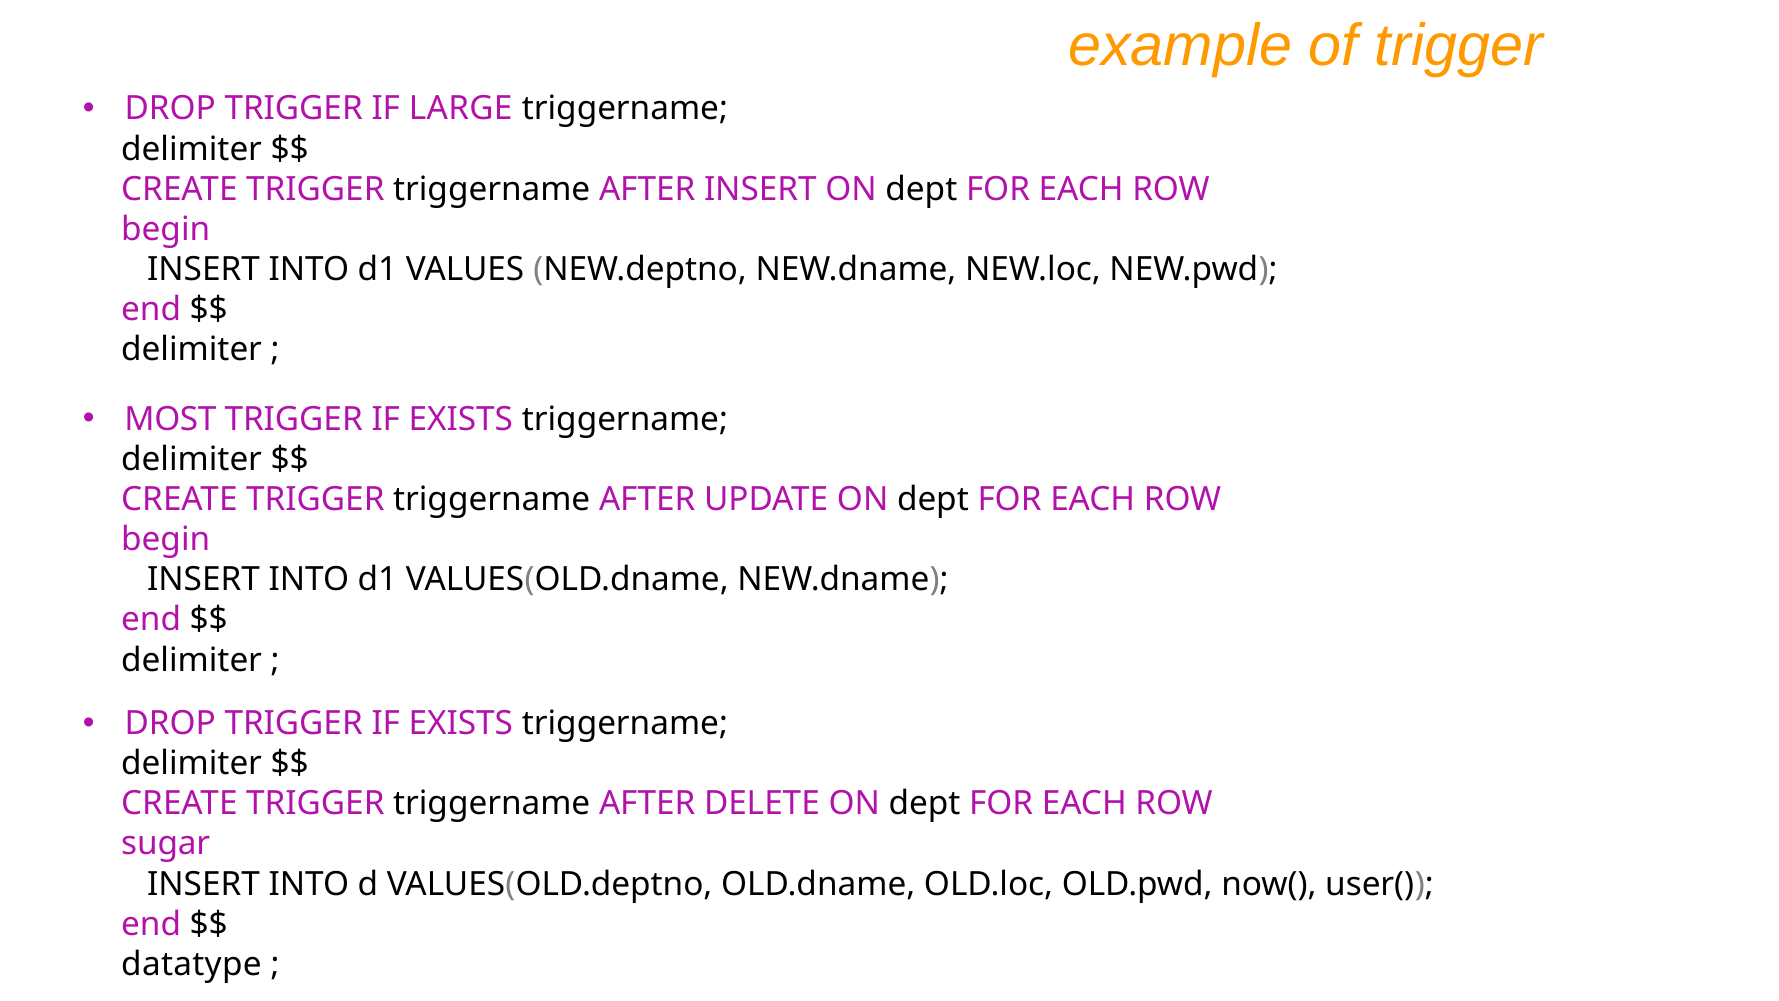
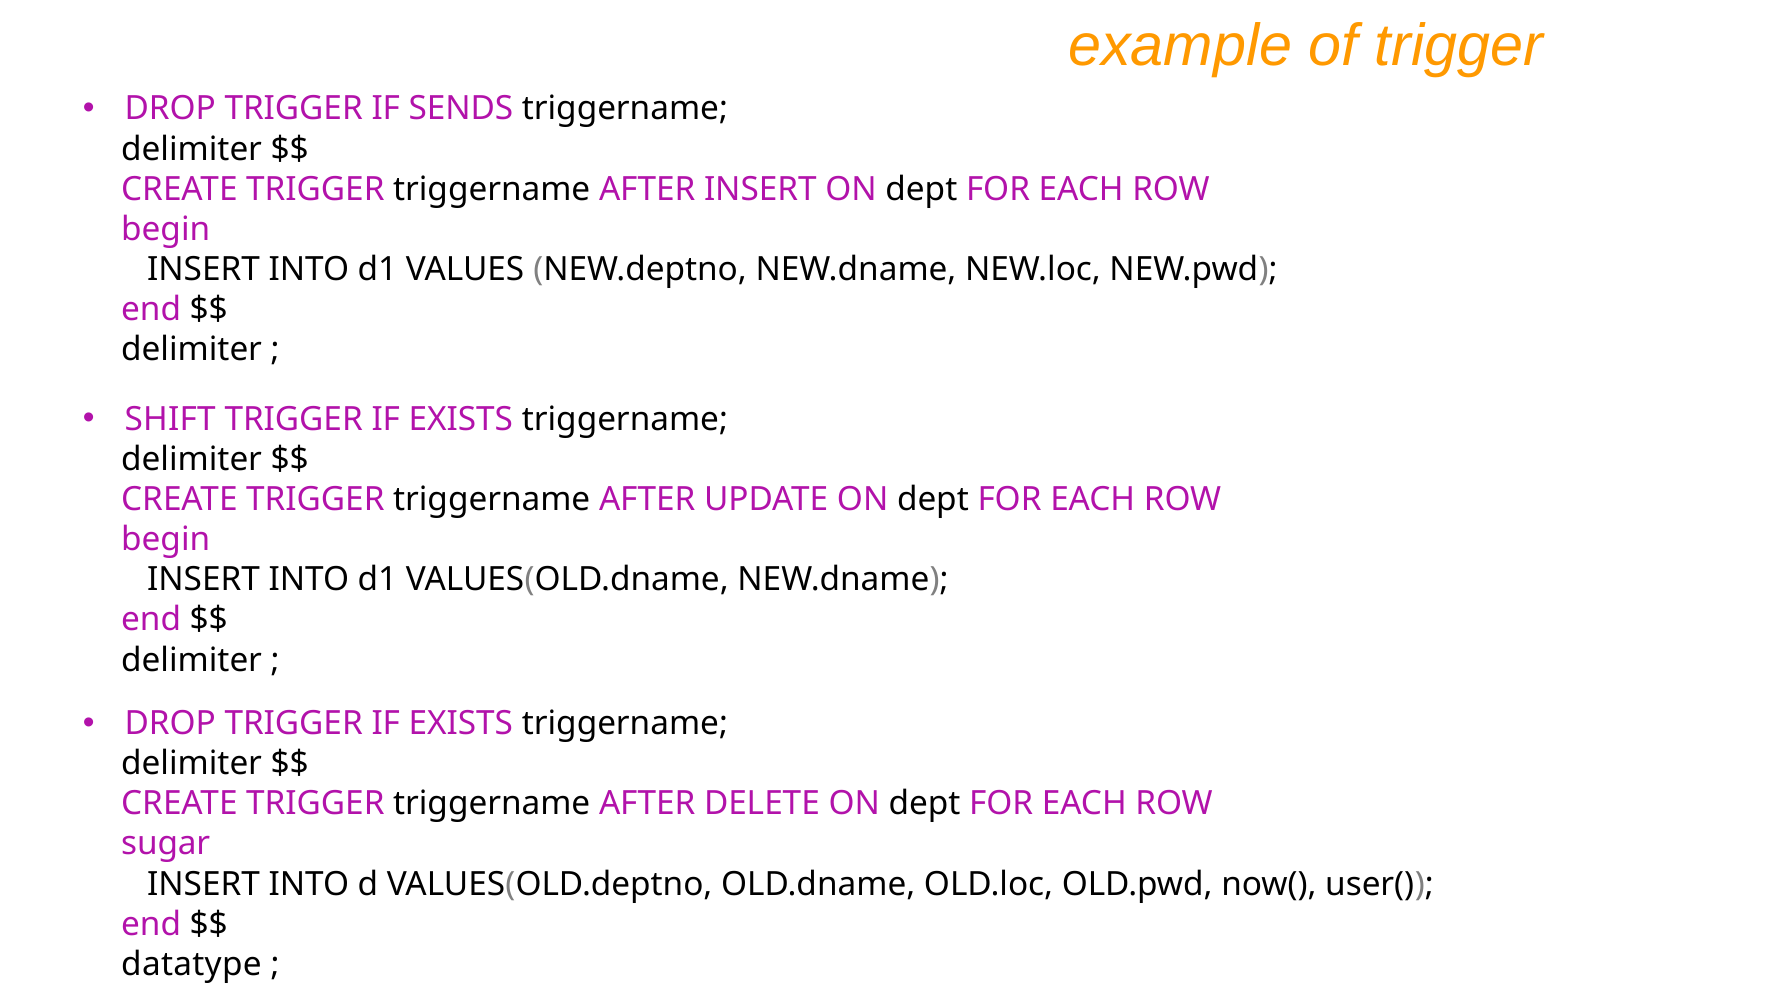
LARGE: LARGE -> SENDS
MOST: MOST -> SHIFT
